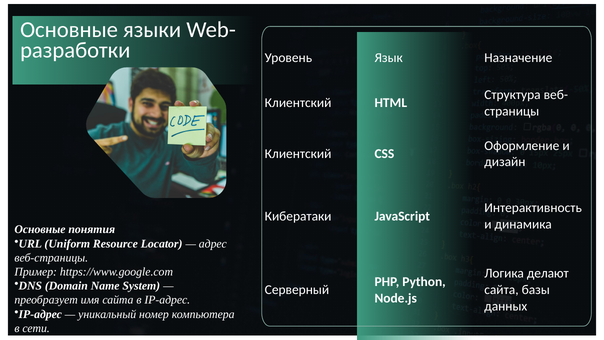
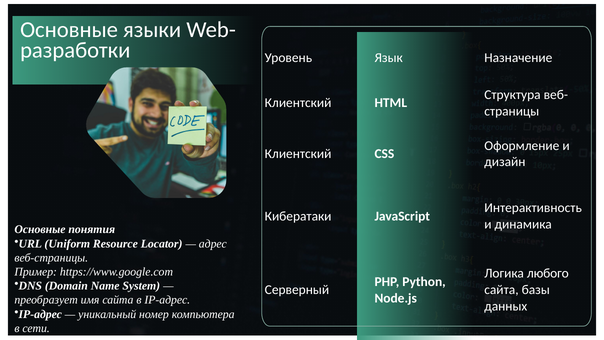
делают: делают -> любого
